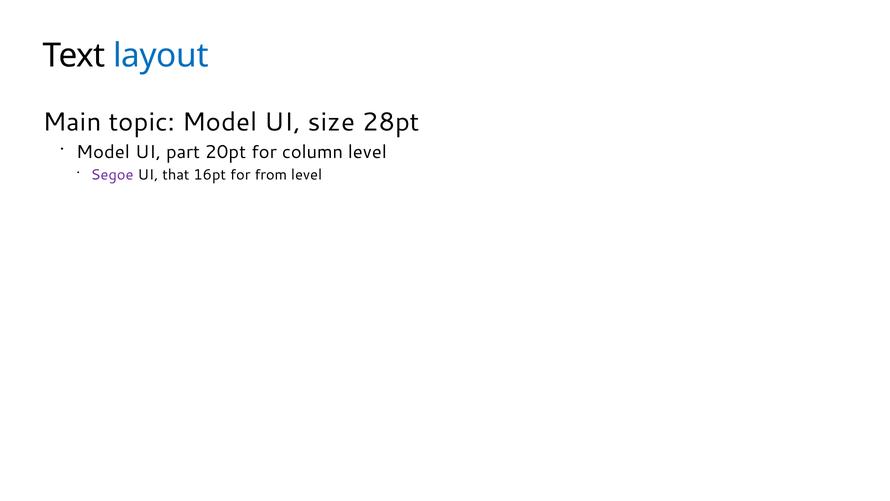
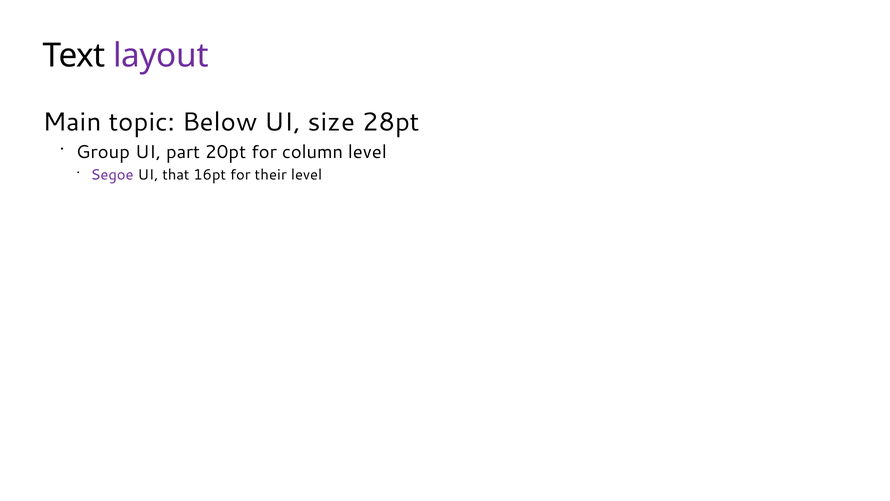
layout colour: blue -> purple
topic Model: Model -> Below
Model at (103, 152): Model -> Group
from: from -> their
